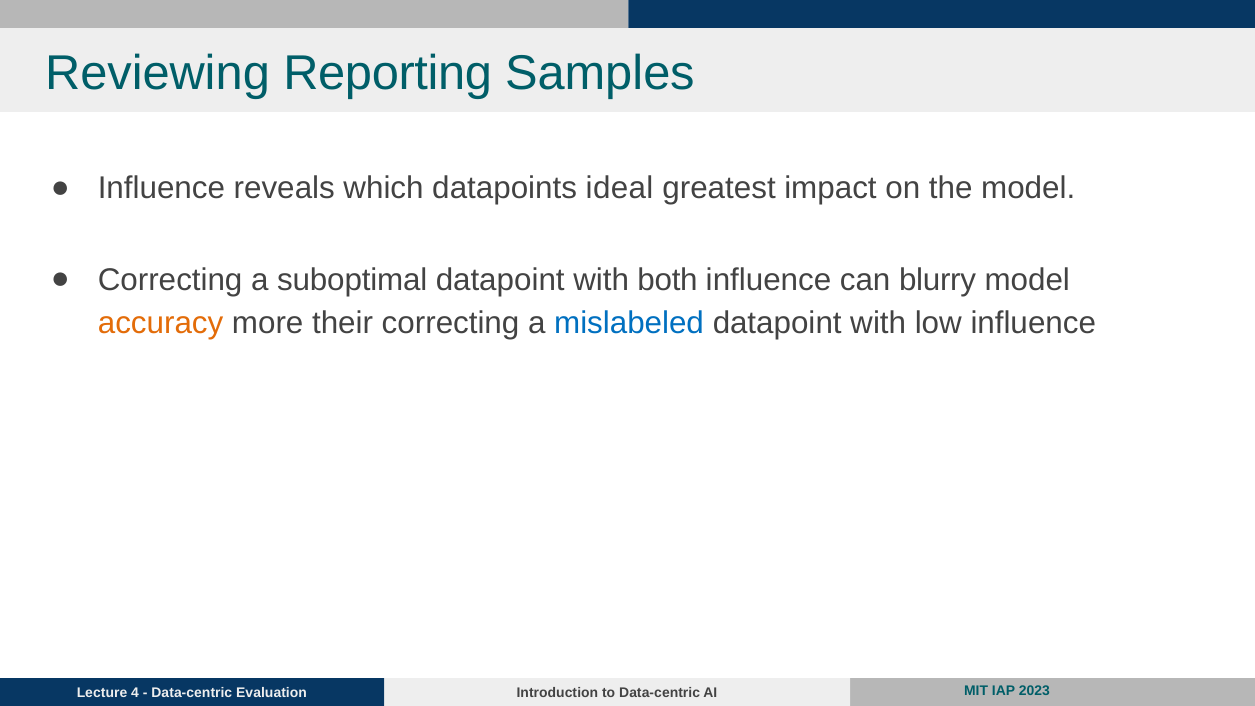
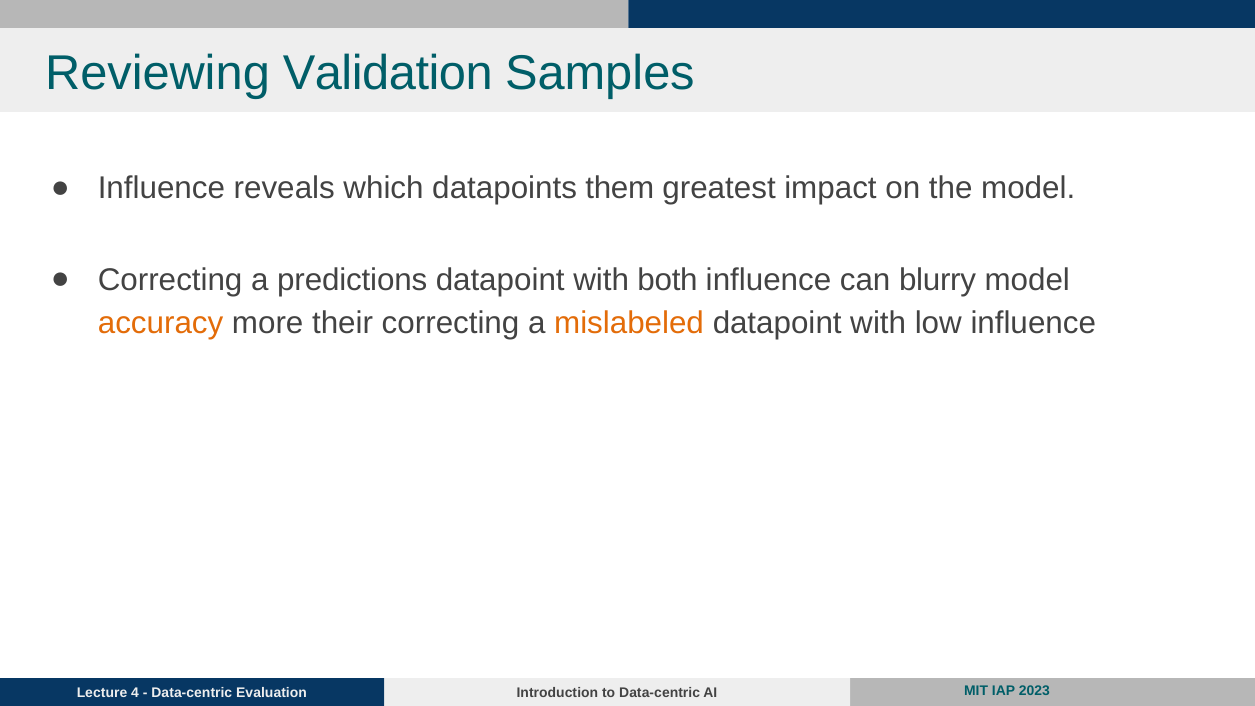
Reporting: Reporting -> Validation
ideal: ideal -> them
suboptimal: suboptimal -> predictions
mislabeled colour: blue -> orange
